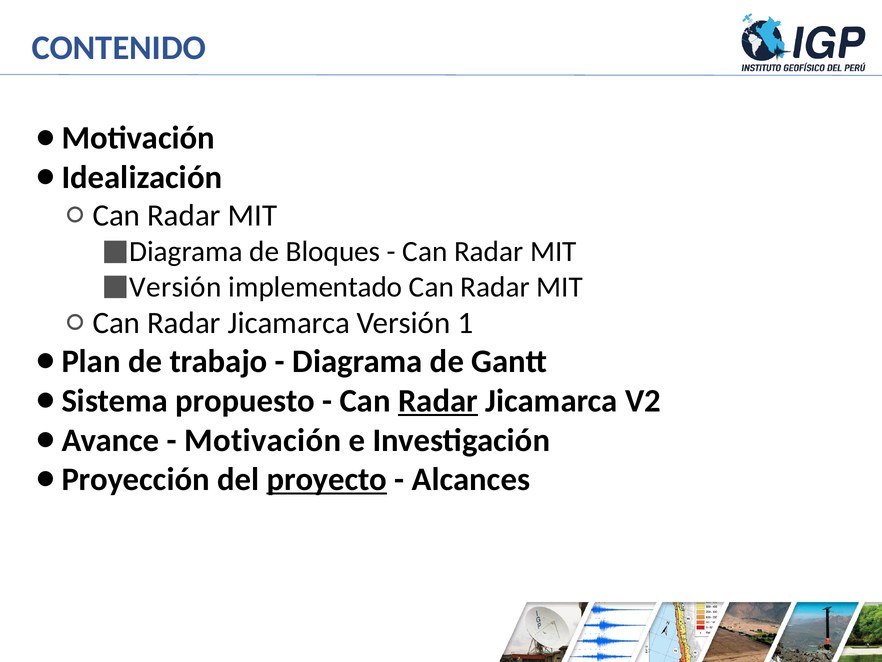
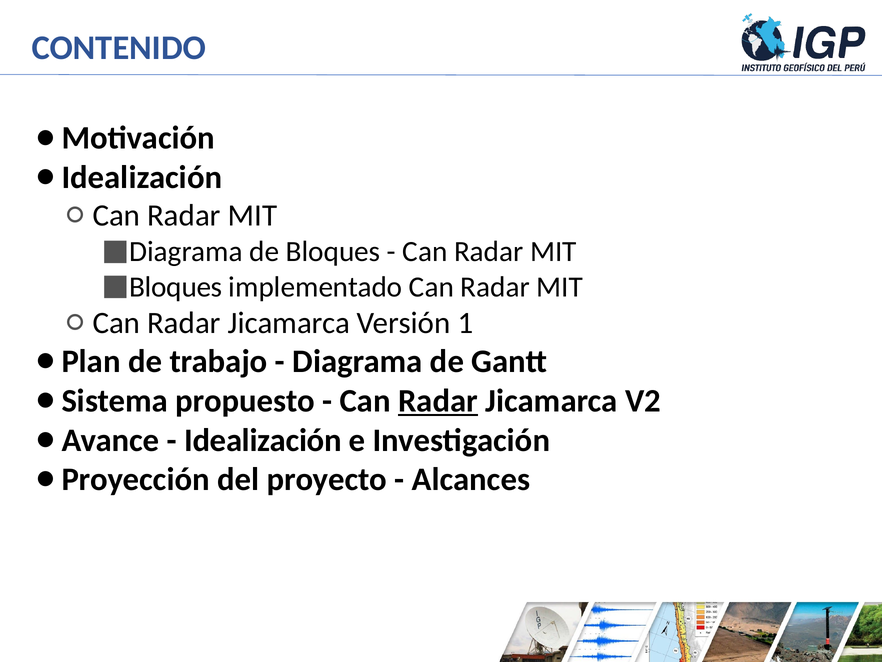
Versión at (175, 287): Versión -> Bloques
Motivación at (263, 440): Motivación -> Idealización
proyecto underline: present -> none
